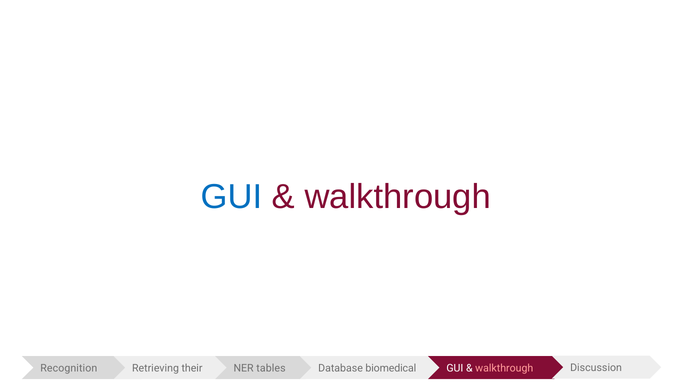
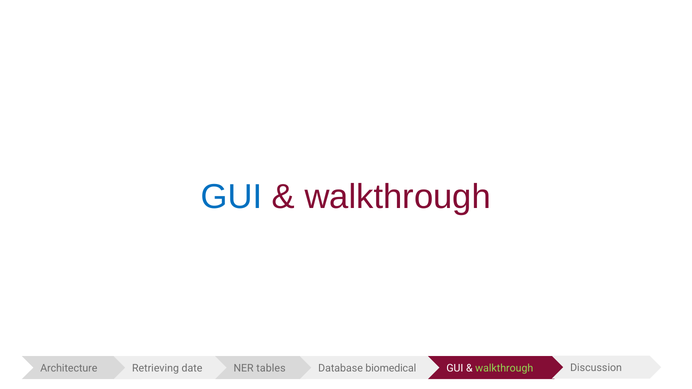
Recognition: Recognition -> Architecture
their: their -> date
walkthrough at (504, 369) colour: pink -> light green
